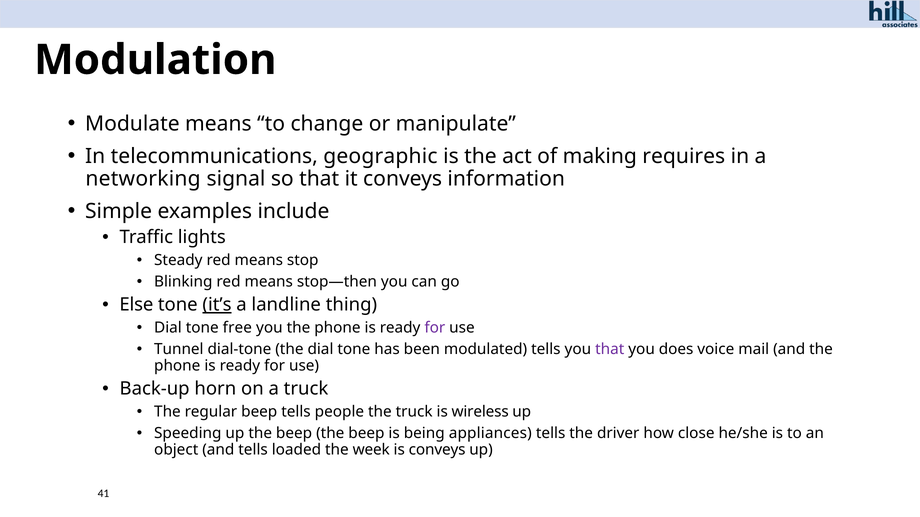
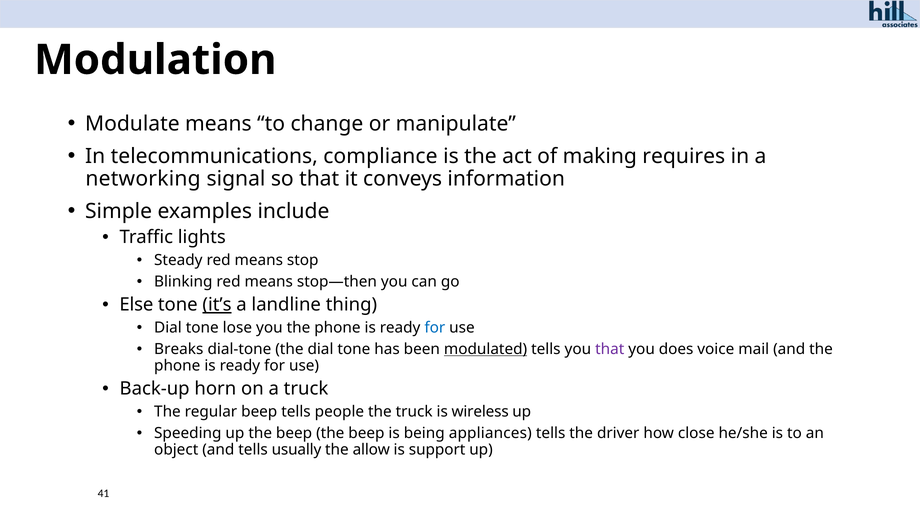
geographic: geographic -> compliance
free: free -> lose
for at (435, 328) colour: purple -> blue
Tunnel: Tunnel -> Breaks
modulated underline: none -> present
loaded: loaded -> usually
week: week -> allow
is conveys: conveys -> support
